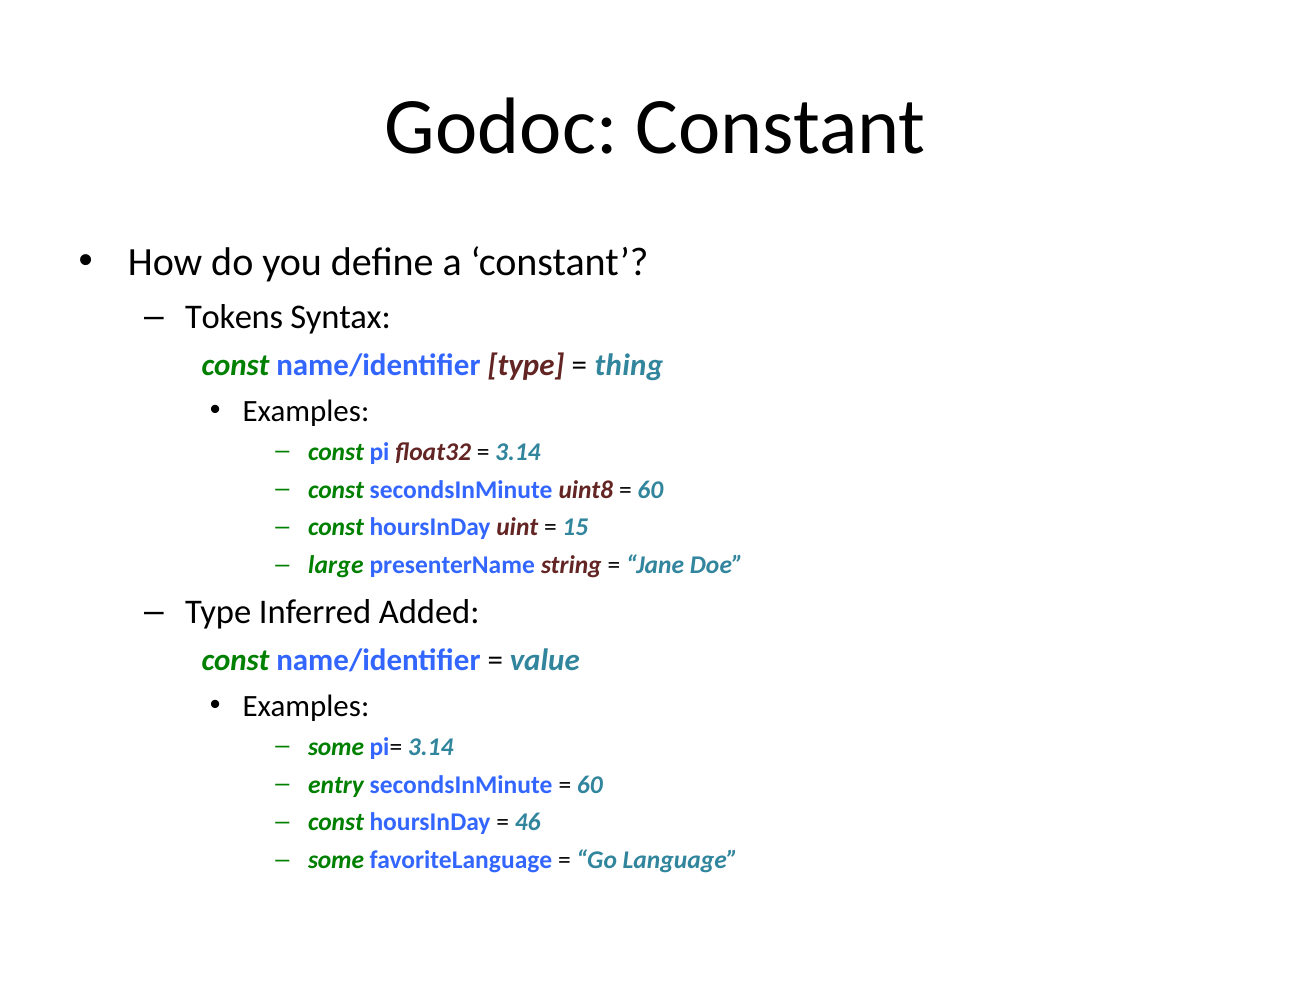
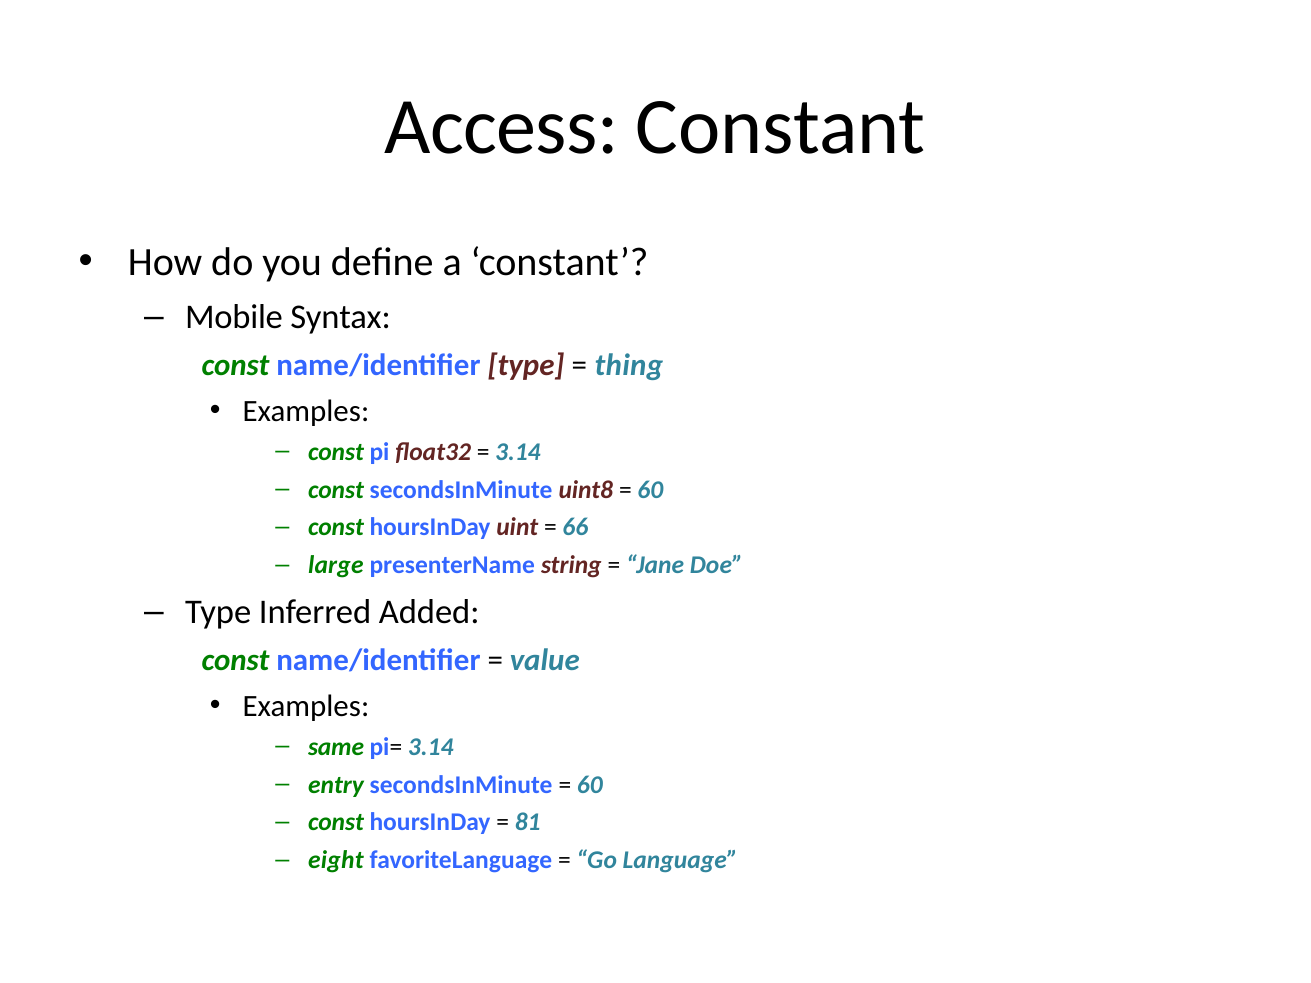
Godoc: Godoc -> Access
Tokens: Tokens -> Mobile
15: 15 -> 66
some at (336, 747): some -> same
46: 46 -> 81
some at (336, 861): some -> eight
